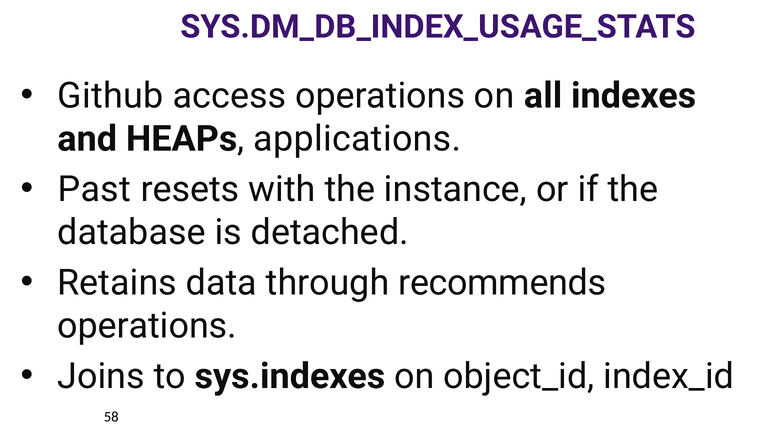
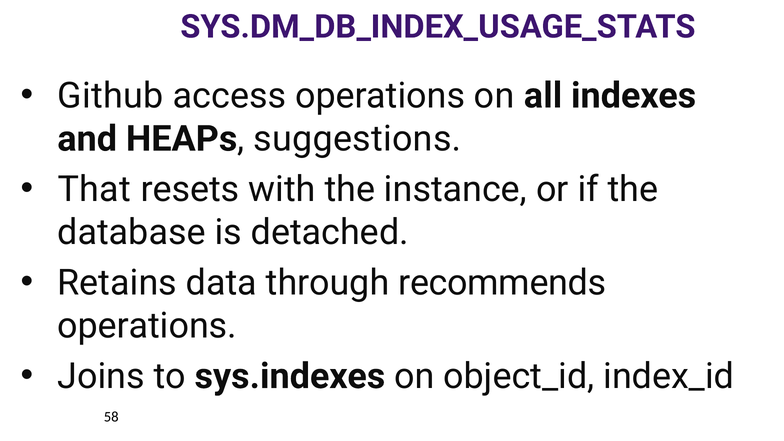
applications: applications -> suggestions
Past: Past -> That
